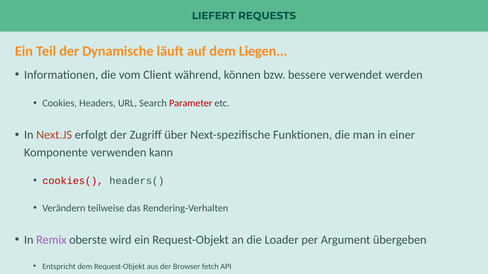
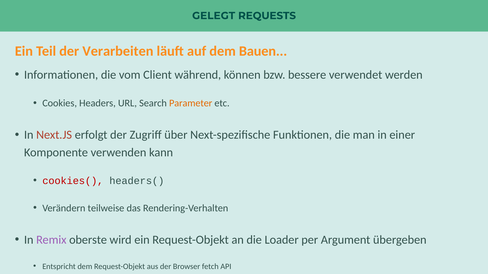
LIEFERT: LIEFERT -> GELEGT
Dynamische: Dynamische -> Verarbeiten
Liegen: Liegen -> Bauen
Parameter colour: red -> orange
